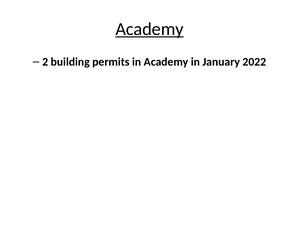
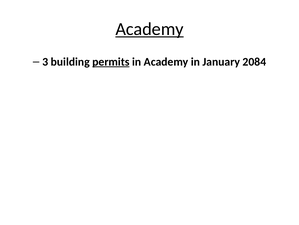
2: 2 -> 3
permits underline: none -> present
2022: 2022 -> 2084
